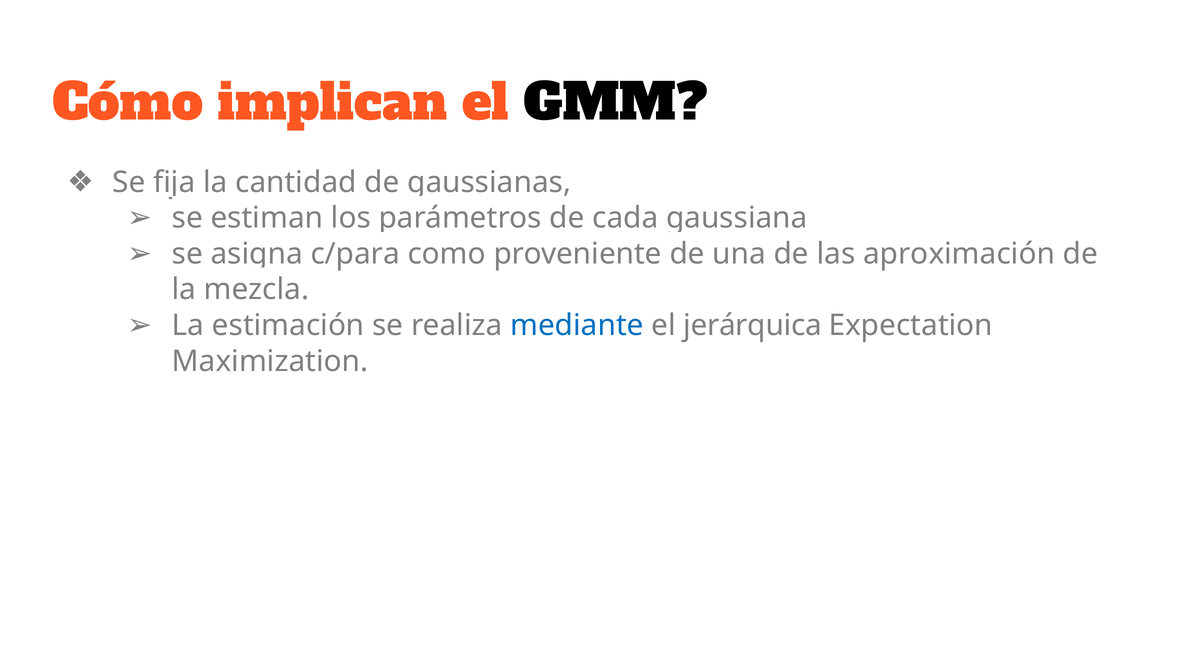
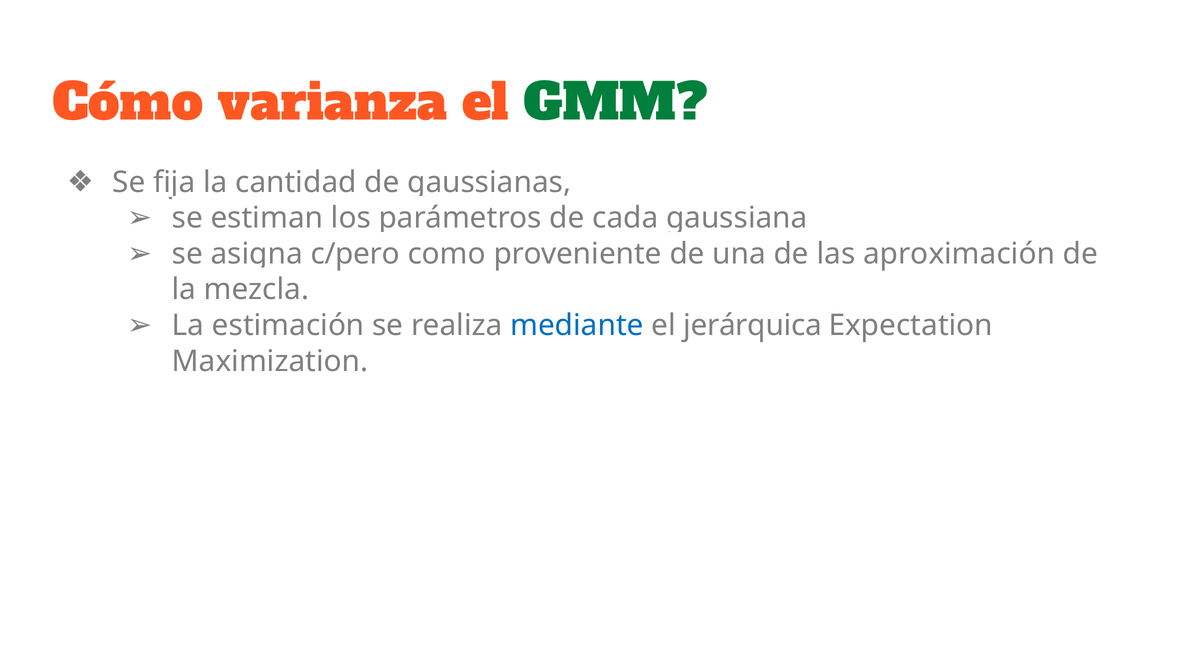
implican: implican -> varianza
GMM colour: black -> green
c/para: c/para -> c/pero
